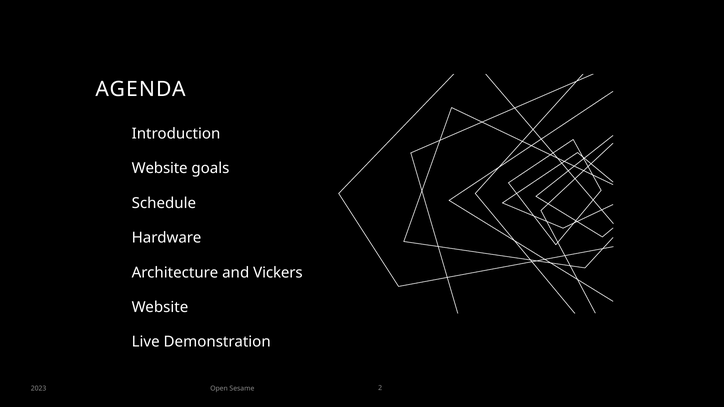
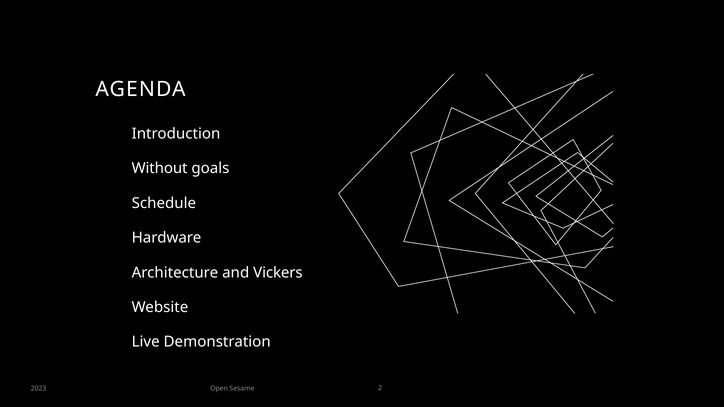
Website at (160, 169): Website -> Without
